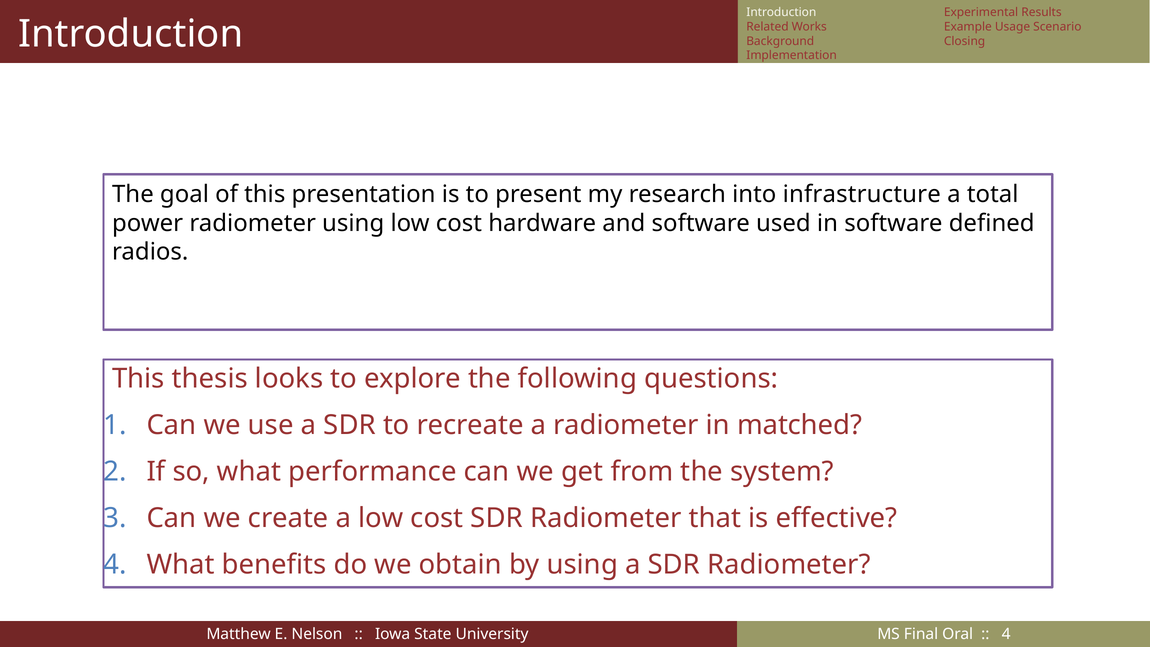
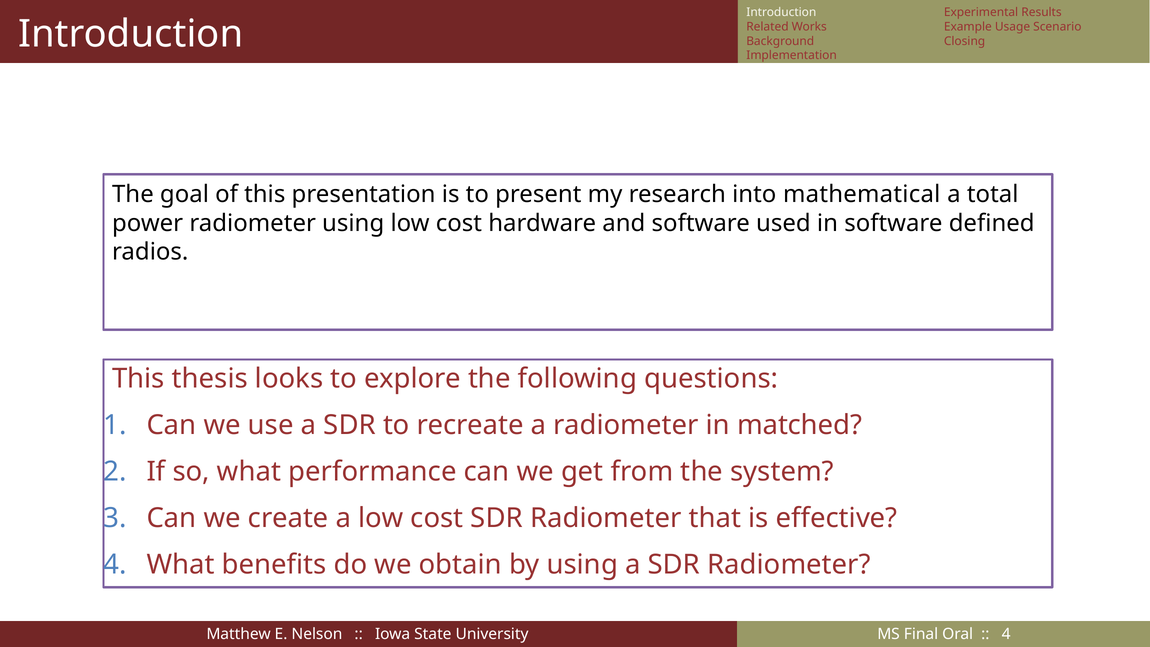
infrastructure: infrastructure -> mathematical
